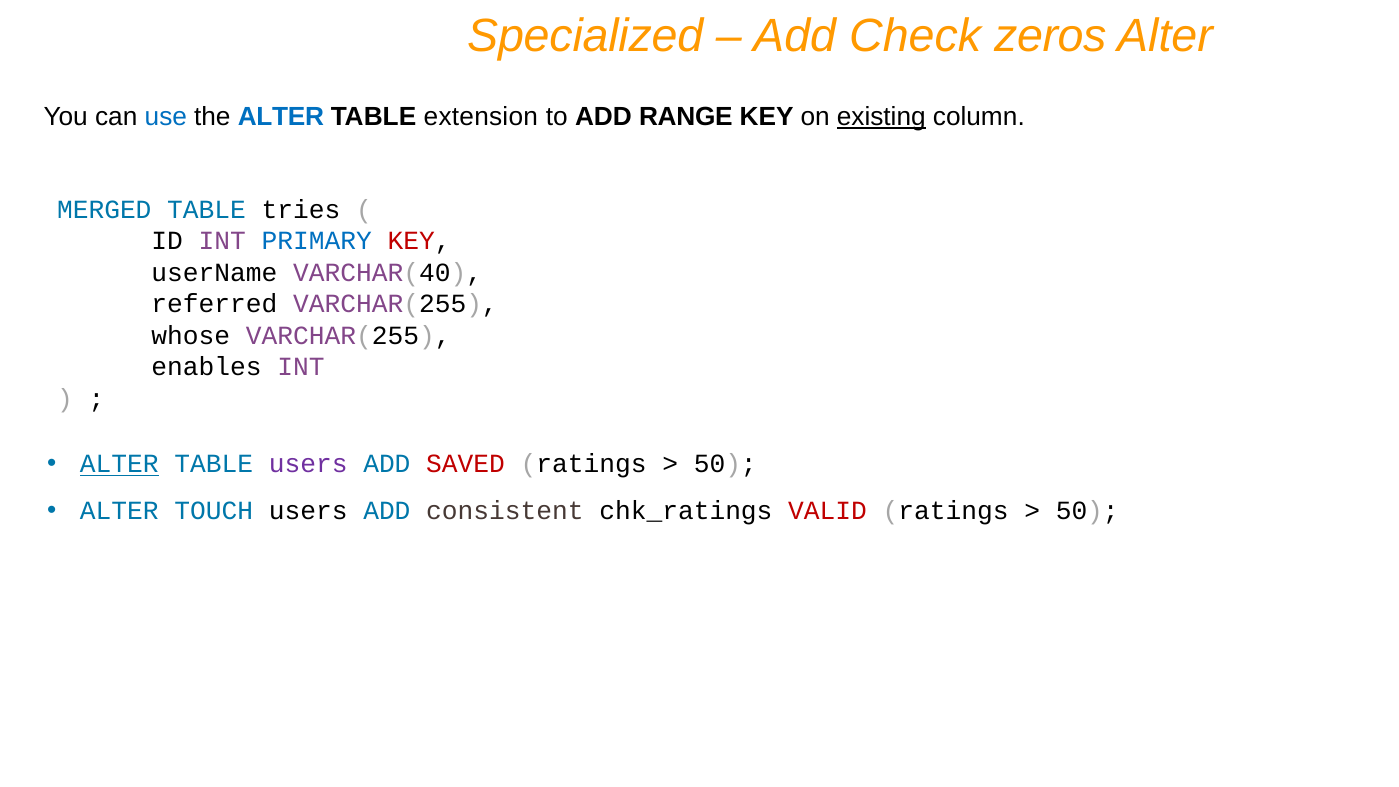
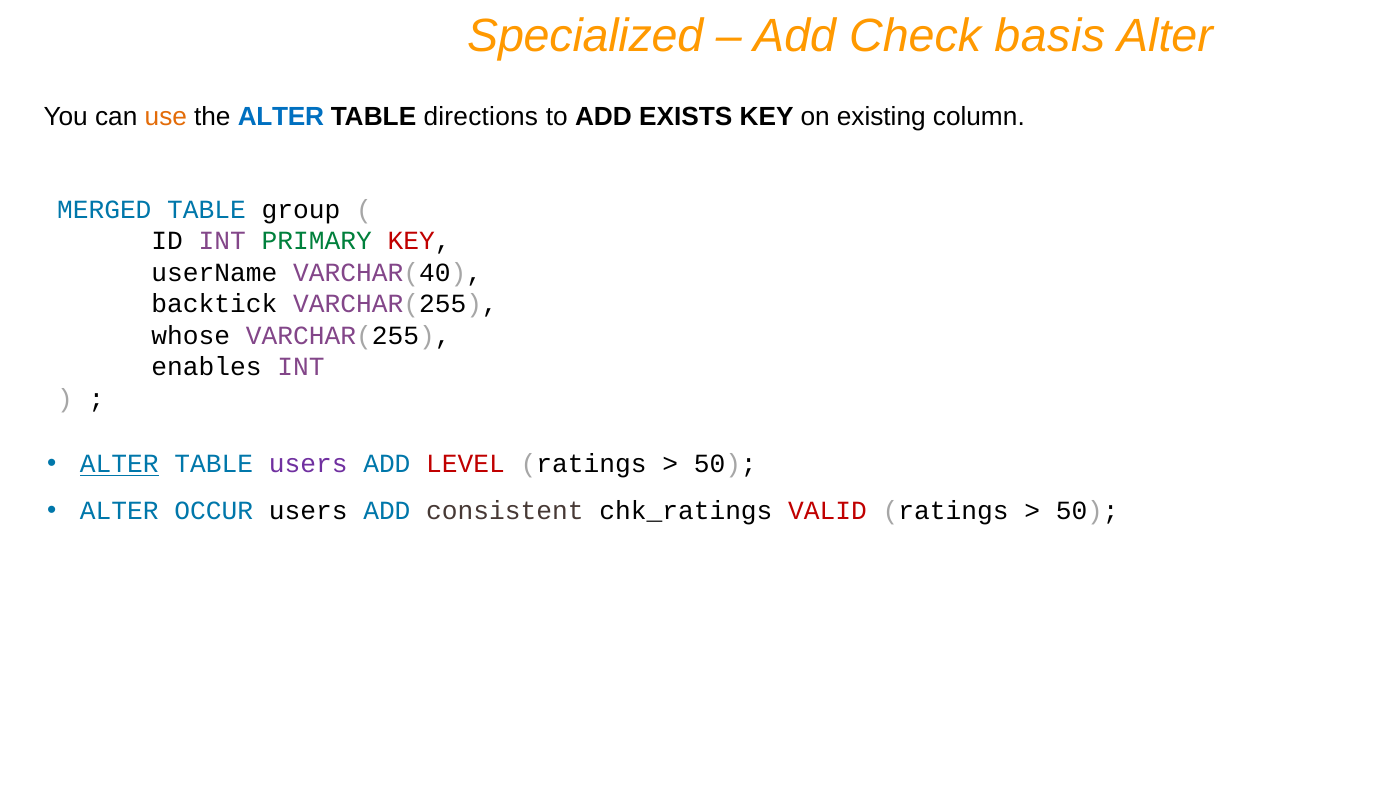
zeros: zeros -> basis
use colour: blue -> orange
extension: extension -> directions
RANGE: RANGE -> EXISTS
existing underline: present -> none
tries: tries -> group
PRIMARY colour: blue -> green
referred: referred -> backtick
SAVED: SAVED -> LEVEL
TOUCH: TOUCH -> OCCUR
